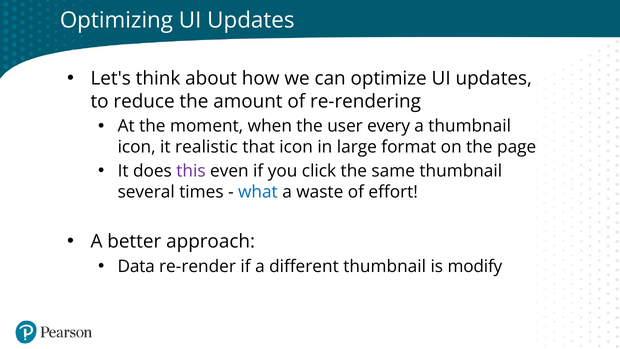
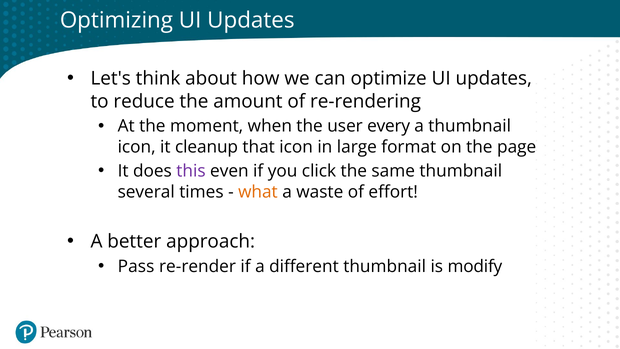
realistic: realistic -> cleanup
what colour: blue -> orange
Data: Data -> Pass
